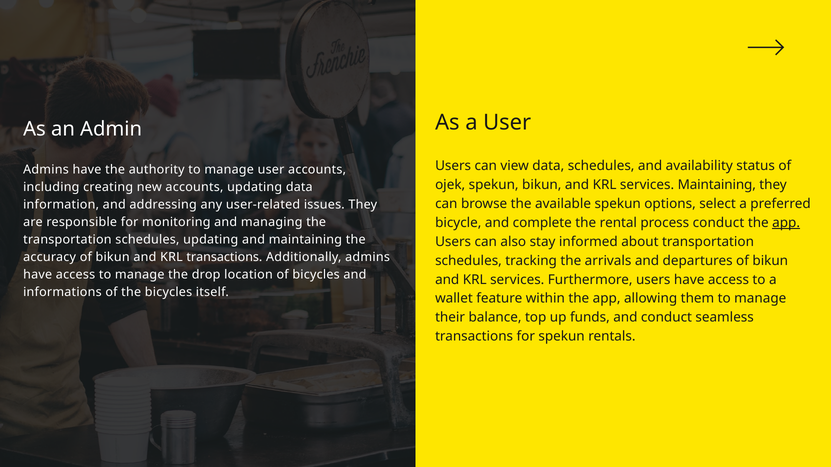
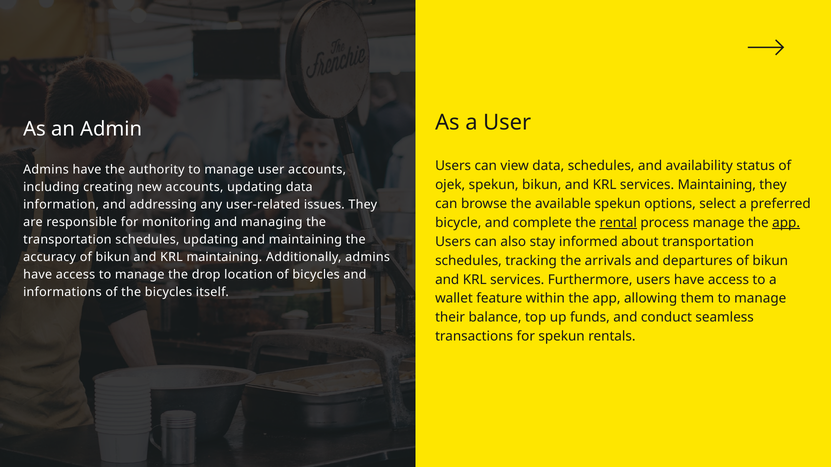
rental underline: none -> present
process conduct: conduct -> manage
KRL transactions: transactions -> maintaining
